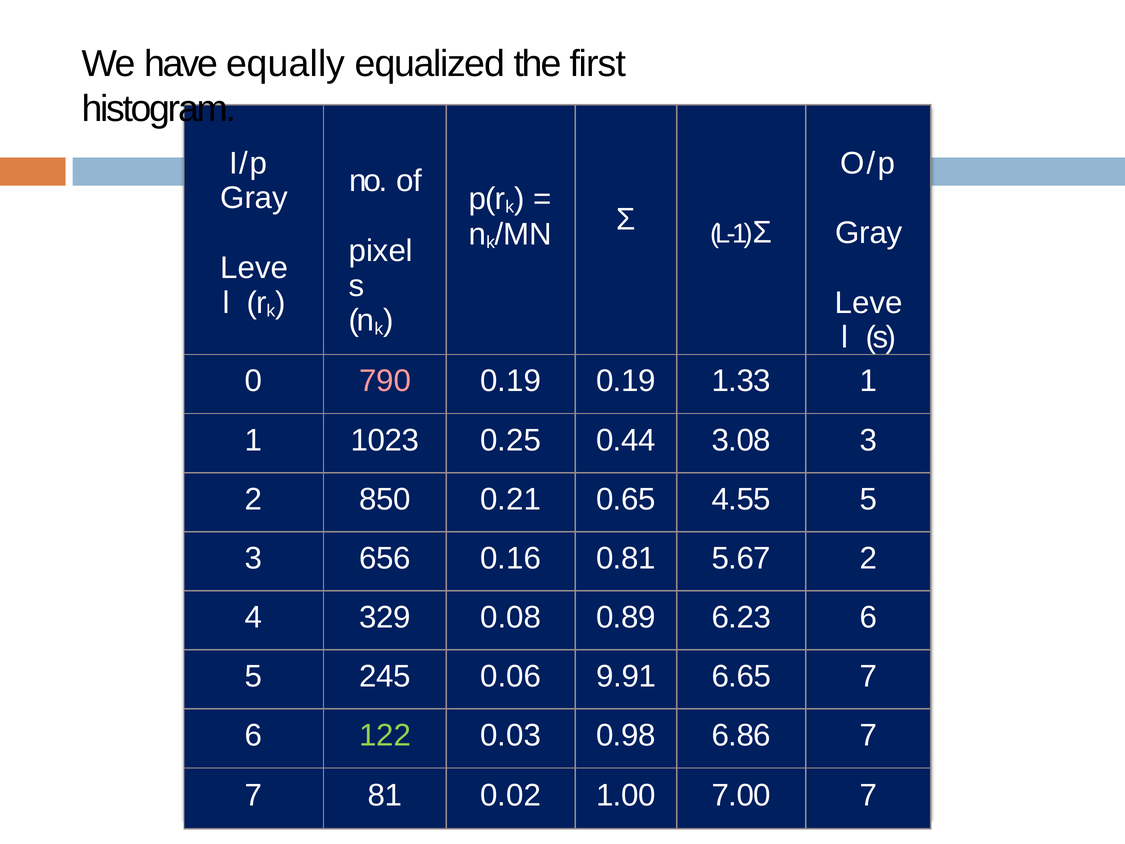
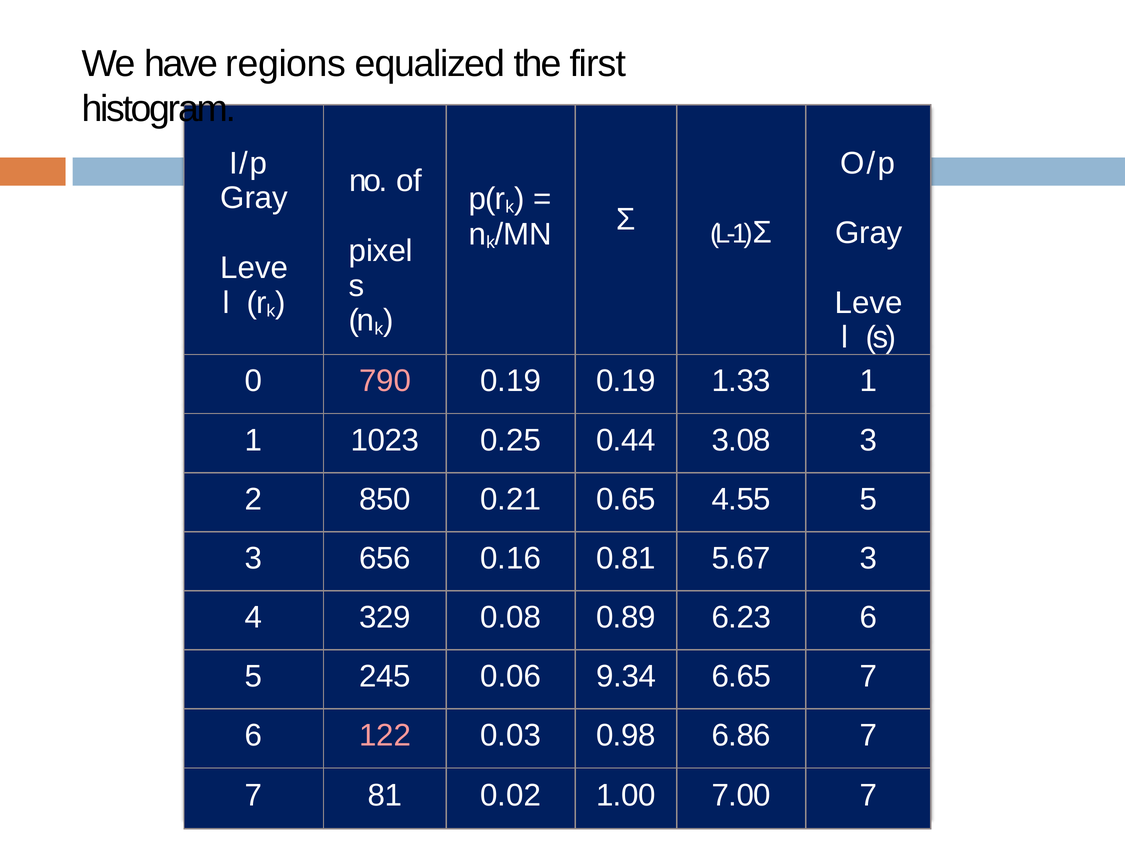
equally: equally -> regions
5.67 2: 2 -> 3
9.91: 9.91 -> 9.34
122 colour: light green -> pink
